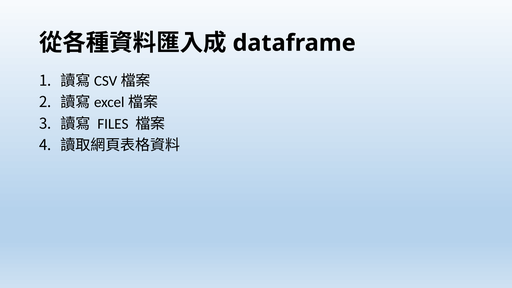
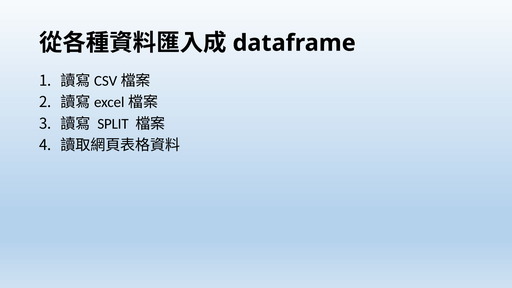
FILES: FILES -> SPLIT
